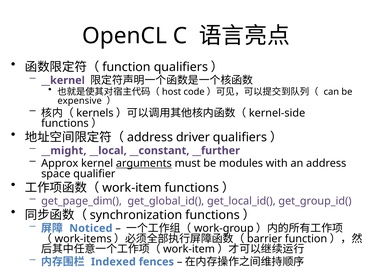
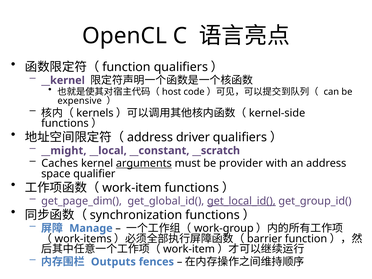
__further: __further -> __scratch
Approx: Approx -> Caches
modules: modules -> provider
get_local_id( underline: none -> present
Noticed: Noticed -> Manage
Indexed: Indexed -> Outputs
